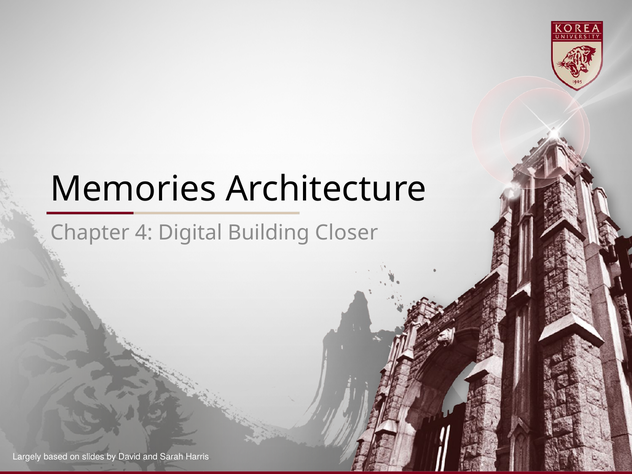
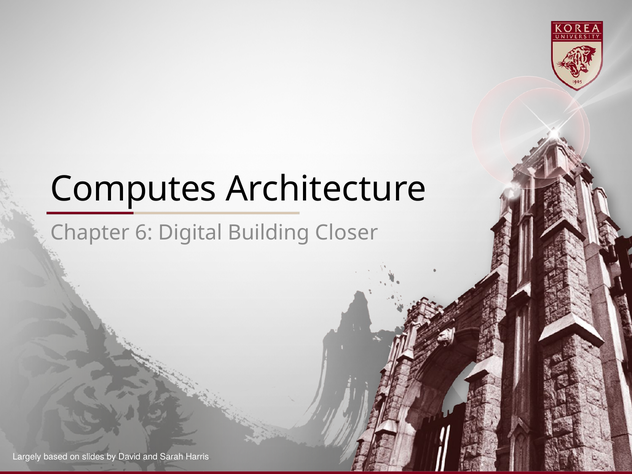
Memories: Memories -> Computes
4: 4 -> 6
